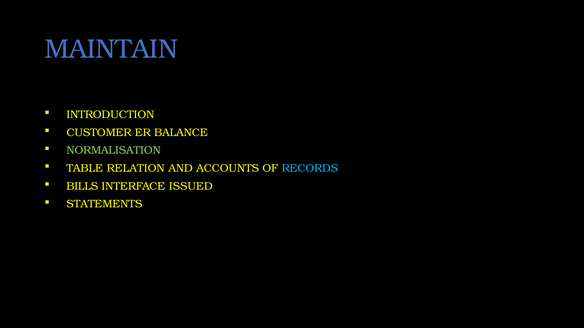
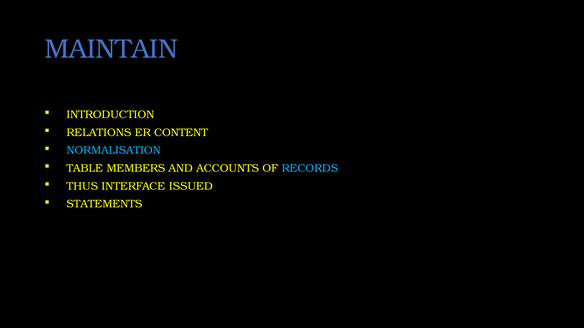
CUSTOMER: CUSTOMER -> RELATIONS
BALANCE: BALANCE -> CONTENT
NORMALISATION colour: light green -> light blue
RELATION: RELATION -> MEMBERS
BILLS: BILLS -> THUS
